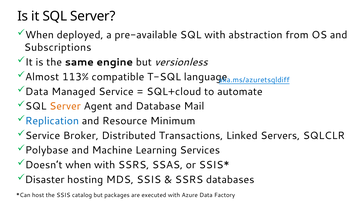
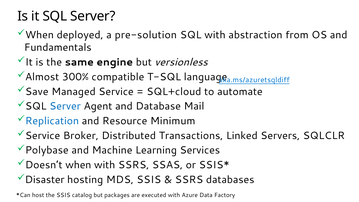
pre-available: pre-available -> pre-solution
Subscriptions: Subscriptions -> Fundamentals
113%: 113% -> 300%
Data at (37, 92): Data -> Save
Server at (65, 106) colour: orange -> blue
